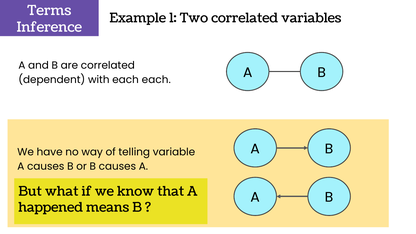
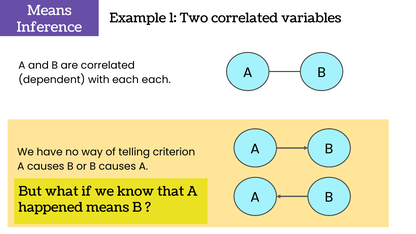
Terms at (49, 11): Terms -> Means
variable: variable -> criterion
